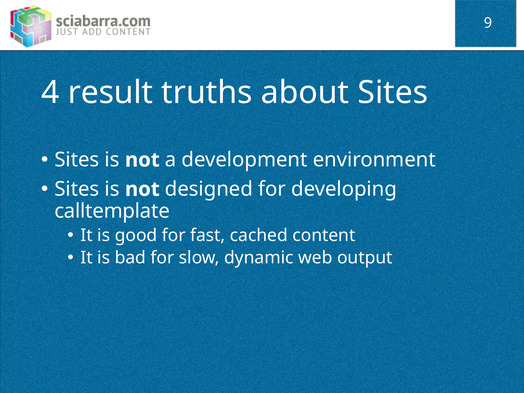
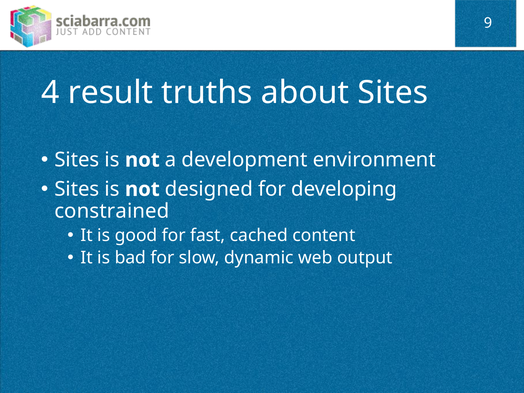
calltemplate: calltemplate -> constrained
